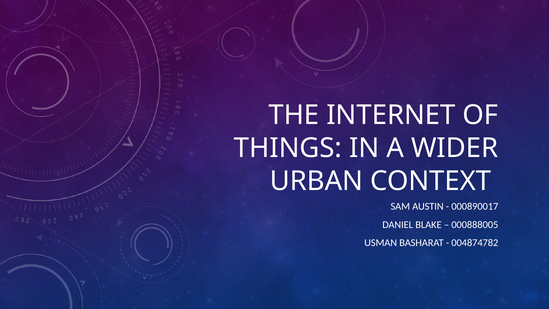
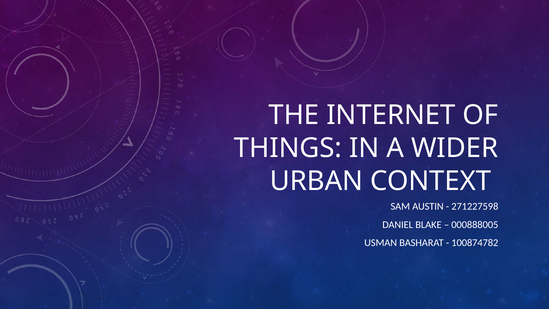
000890017: 000890017 -> 271227598
004874782: 004874782 -> 100874782
